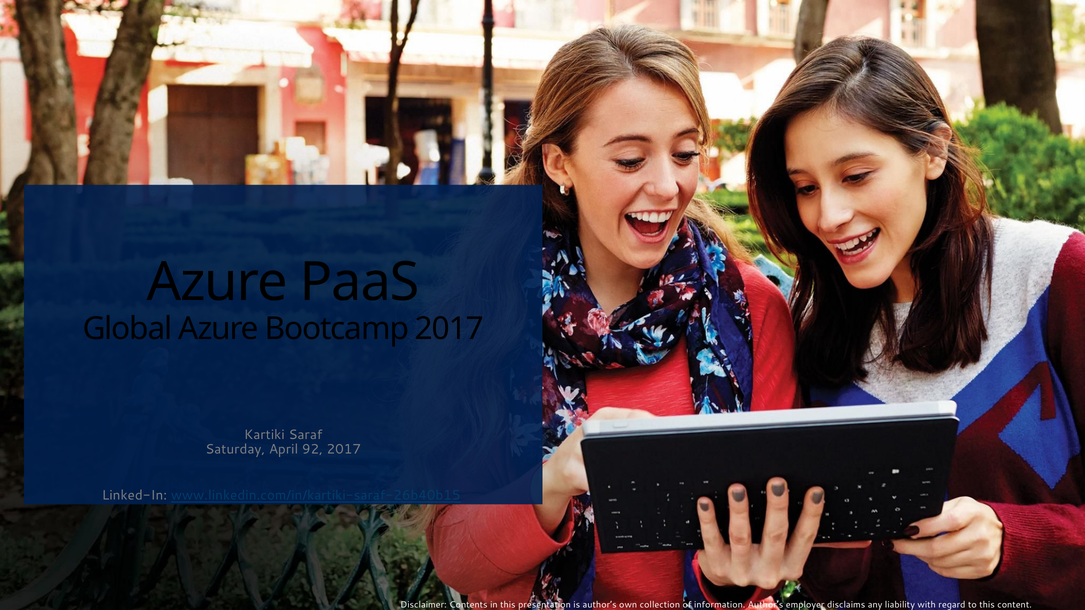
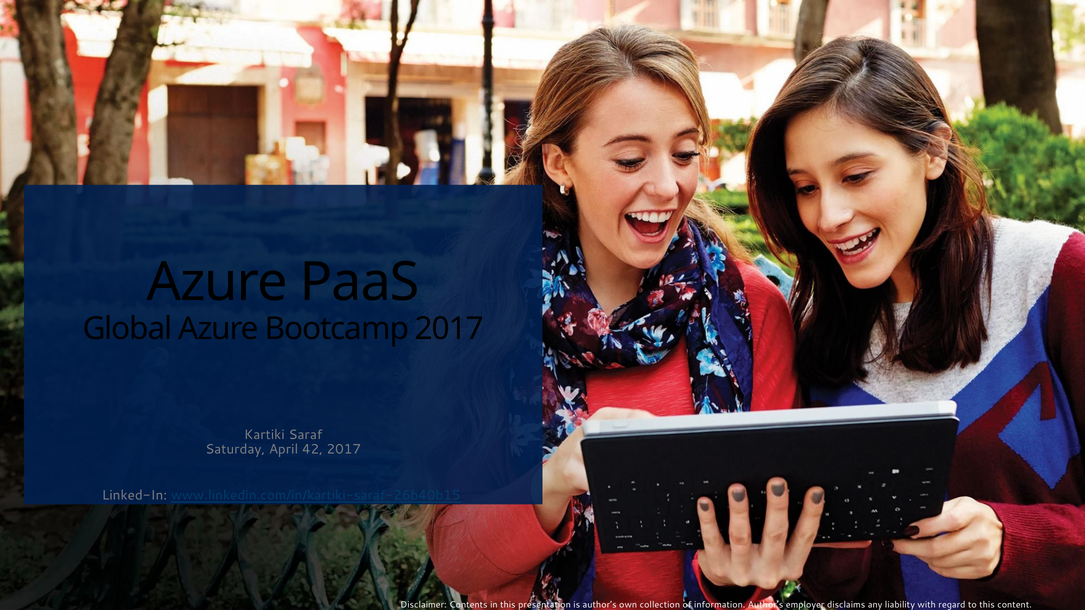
92: 92 -> 42
